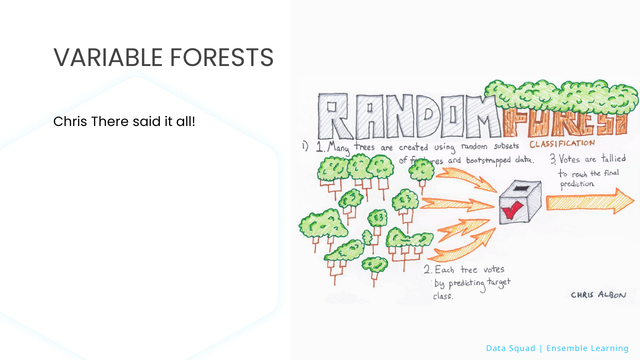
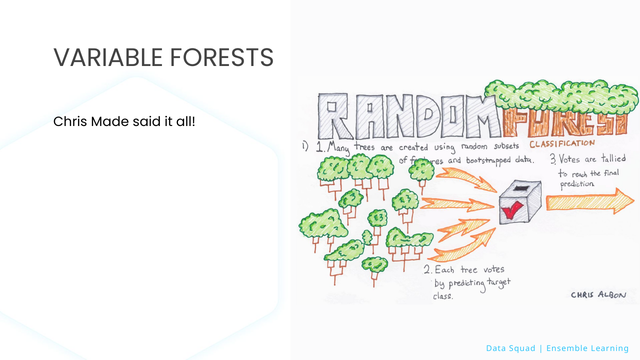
There: There -> Made
